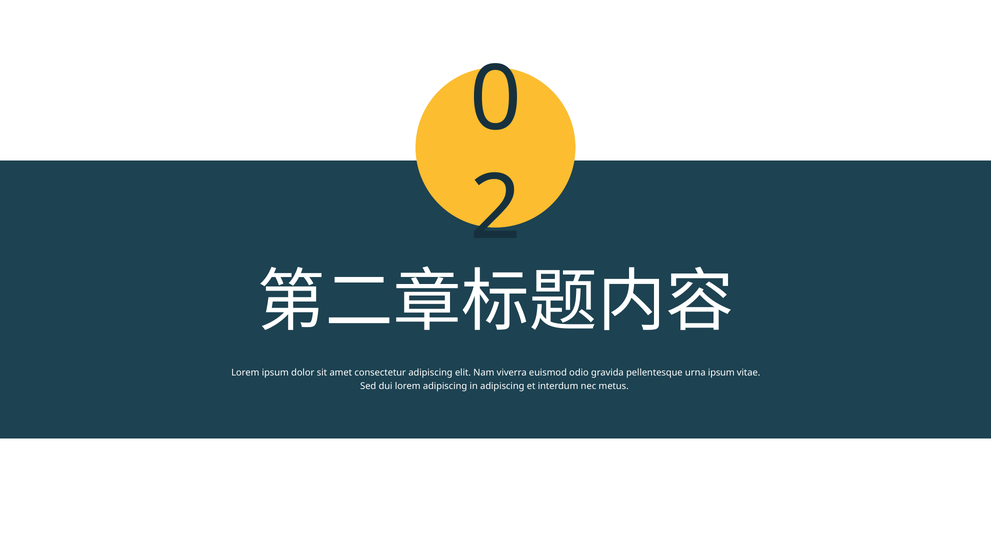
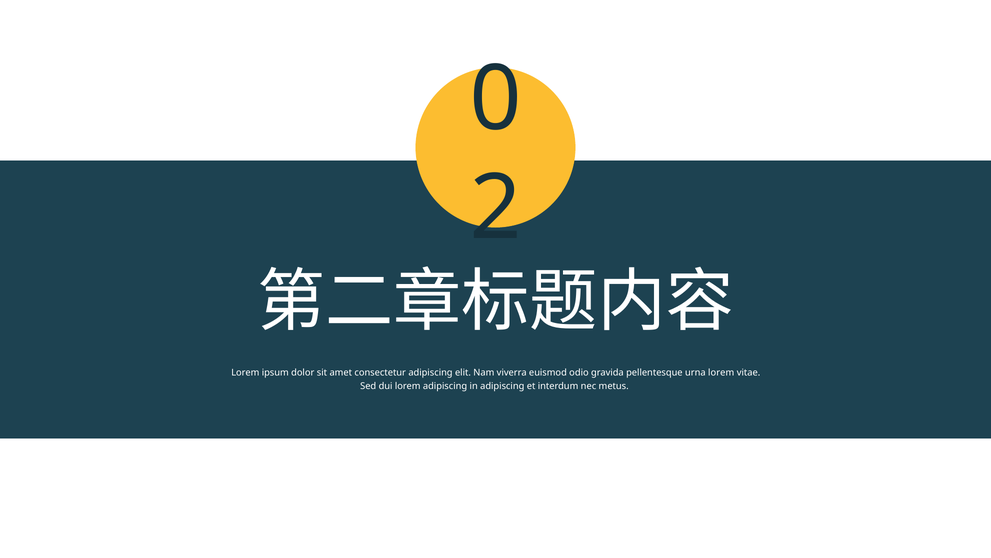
urna ipsum: ipsum -> lorem
